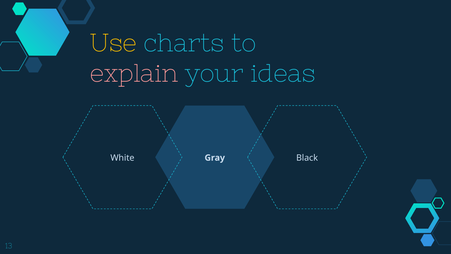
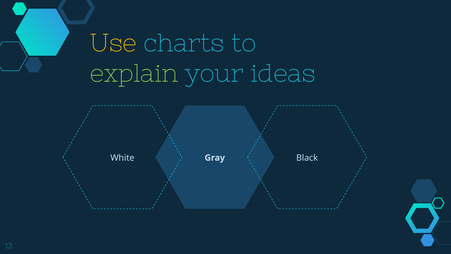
explain colour: pink -> light green
